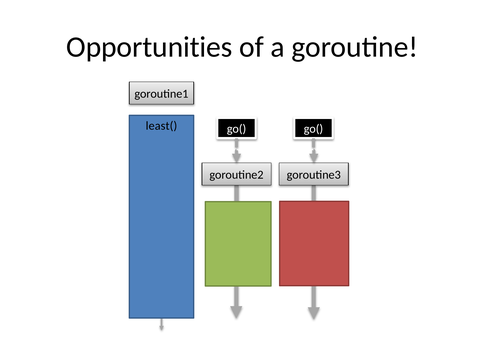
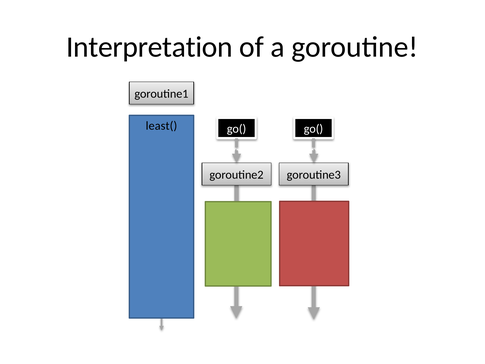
Opportunities: Opportunities -> Interpretation
